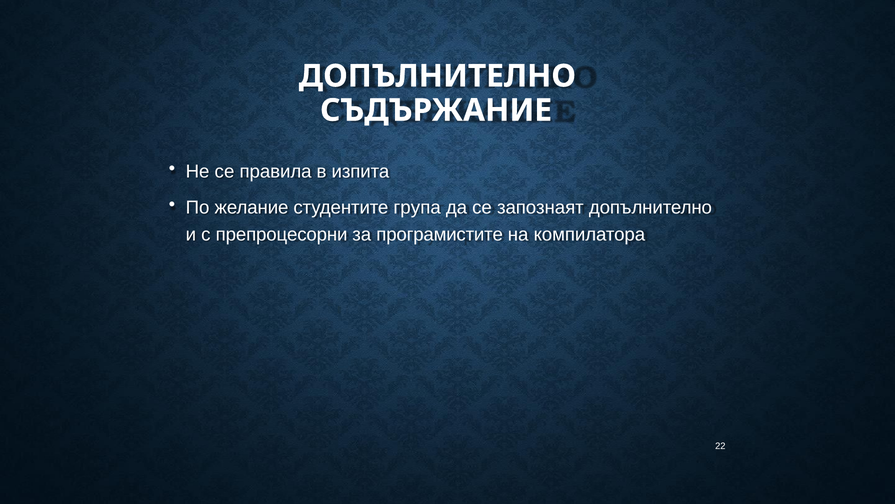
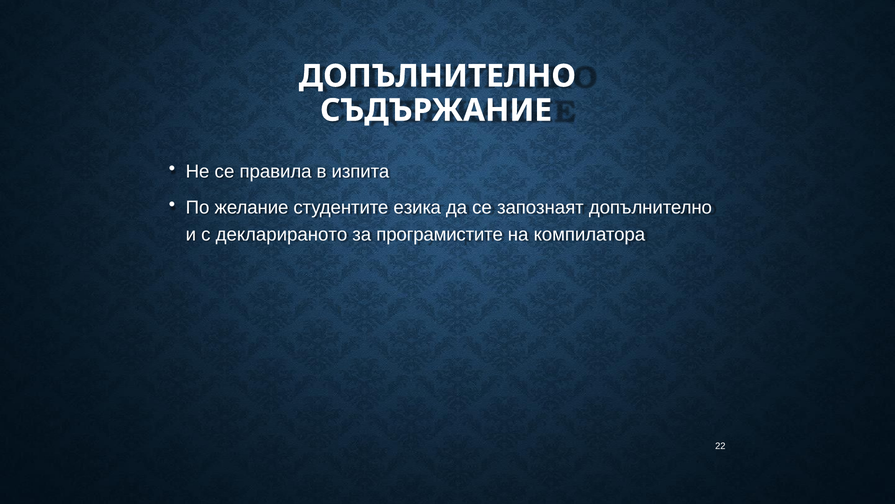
група: група -> езика
препроцесорни: препроцесорни -> декларираното
